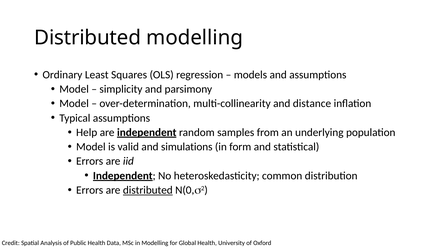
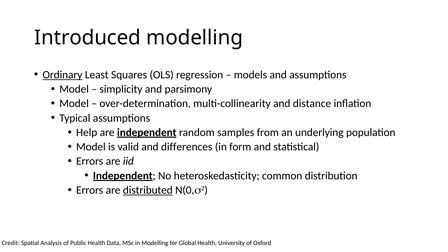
Distributed at (88, 38): Distributed -> Introduced
Ordinary underline: none -> present
simulations: simulations -> differences
